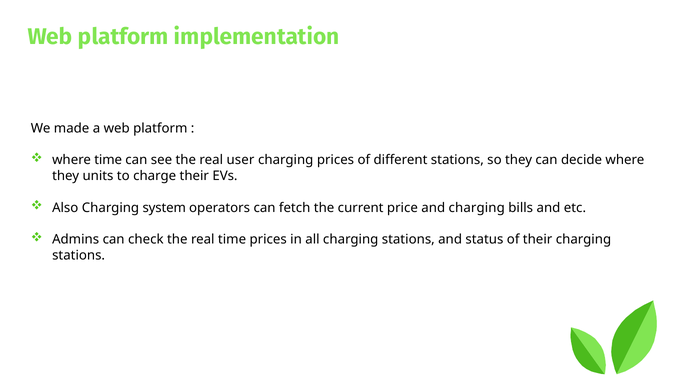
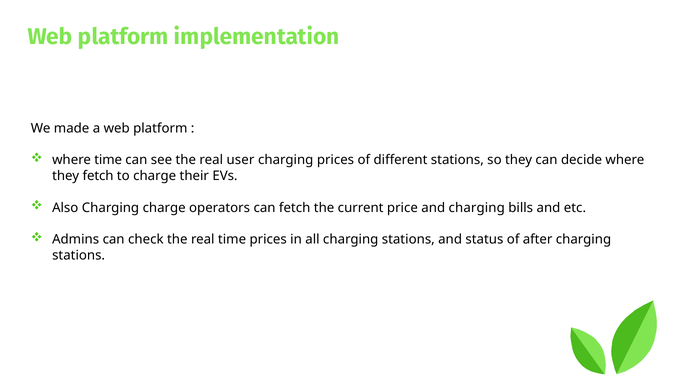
they units: units -> fetch
Charging system: system -> charge
of their: their -> after
